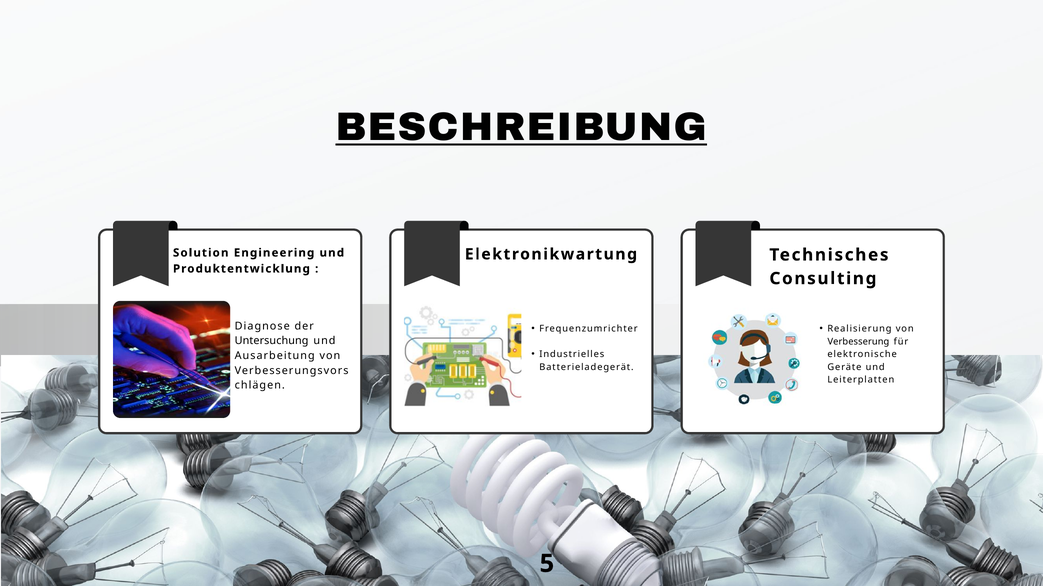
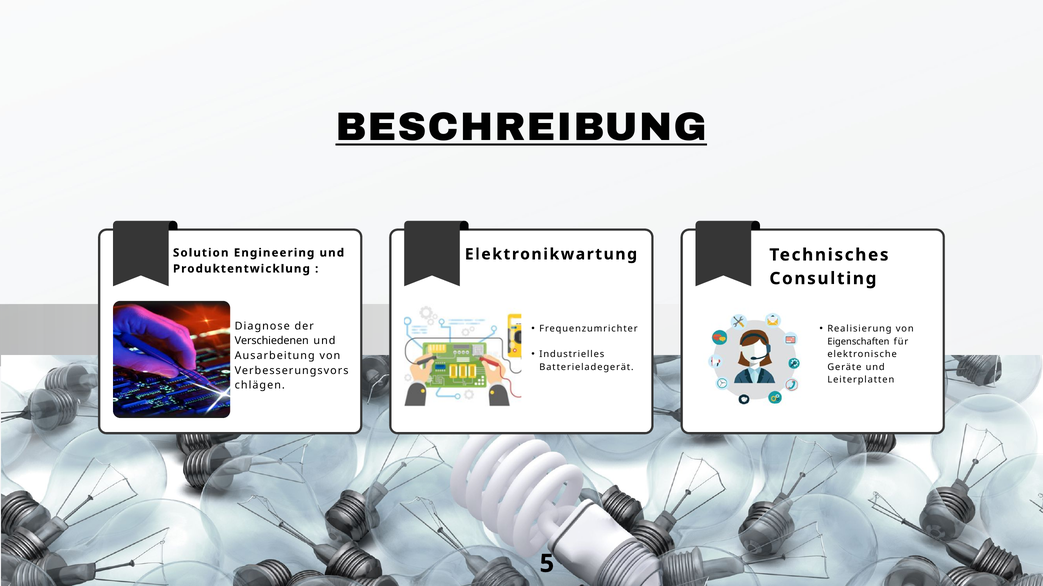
Untersuchung: Untersuchung -> Verschiedenen
Verbesserung: Verbesserung -> Eigenschaften
